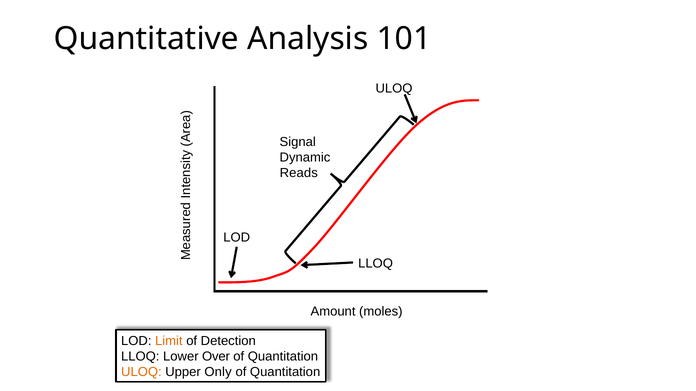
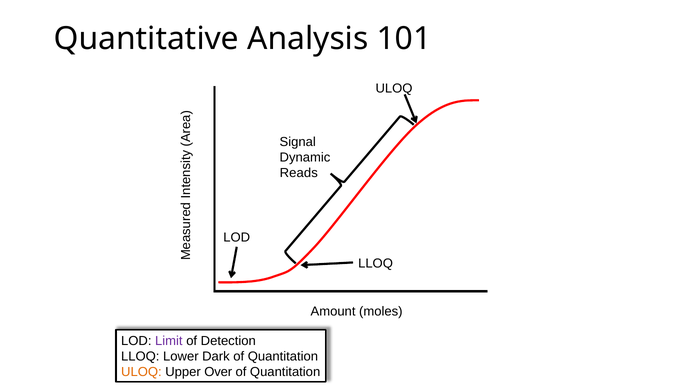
Limit colour: orange -> purple
Over: Over -> Dark
Only: Only -> Over
